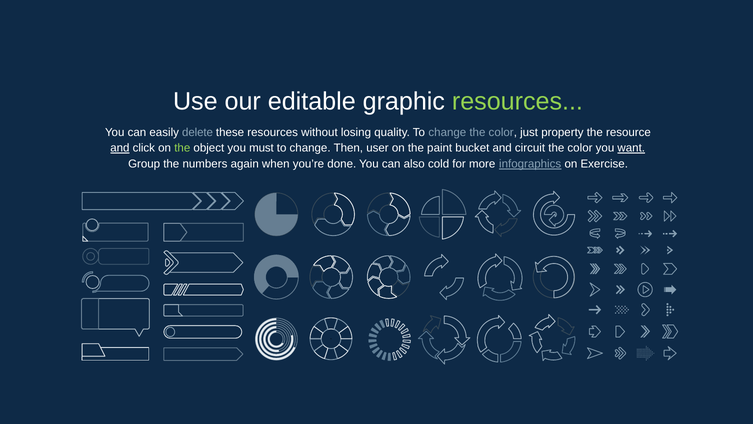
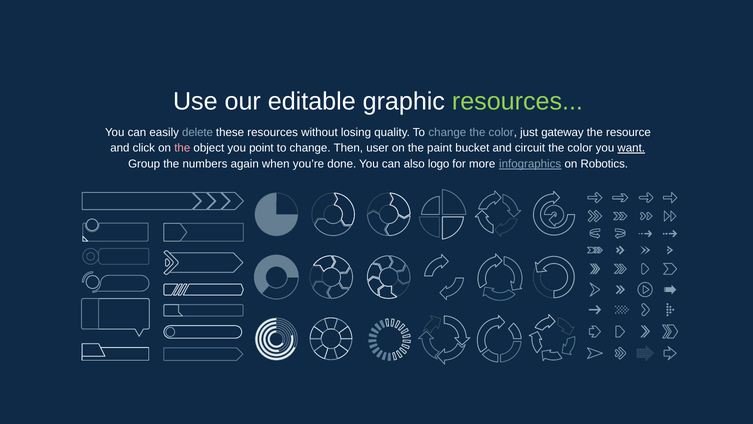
property: property -> gateway
and at (120, 148) underline: present -> none
the at (182, 148) colour: light green -> pink
must: must -> point
cold: cold -> logo
Exercise: Exercise -> Robotics
